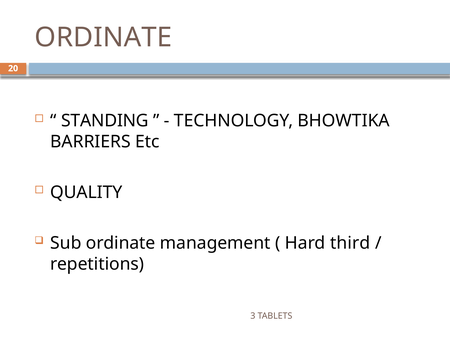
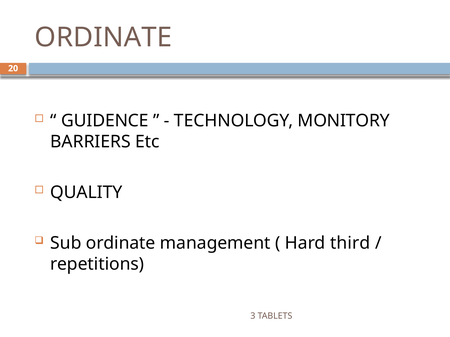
STANDING: STANDING -> GUIDENCE
BHOWTIKA: BHOWTIKA -> MONITORY
